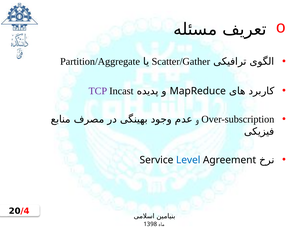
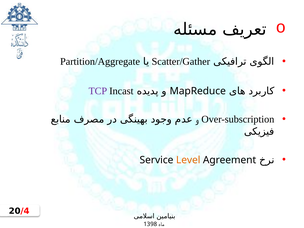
Level colour: blue -> orange
